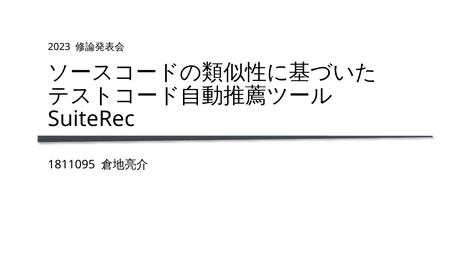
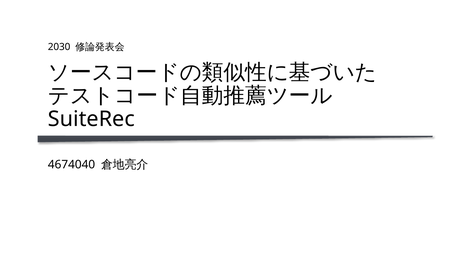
2023: 2023 -> 2030
1811095: 1811095 -> 4674040
